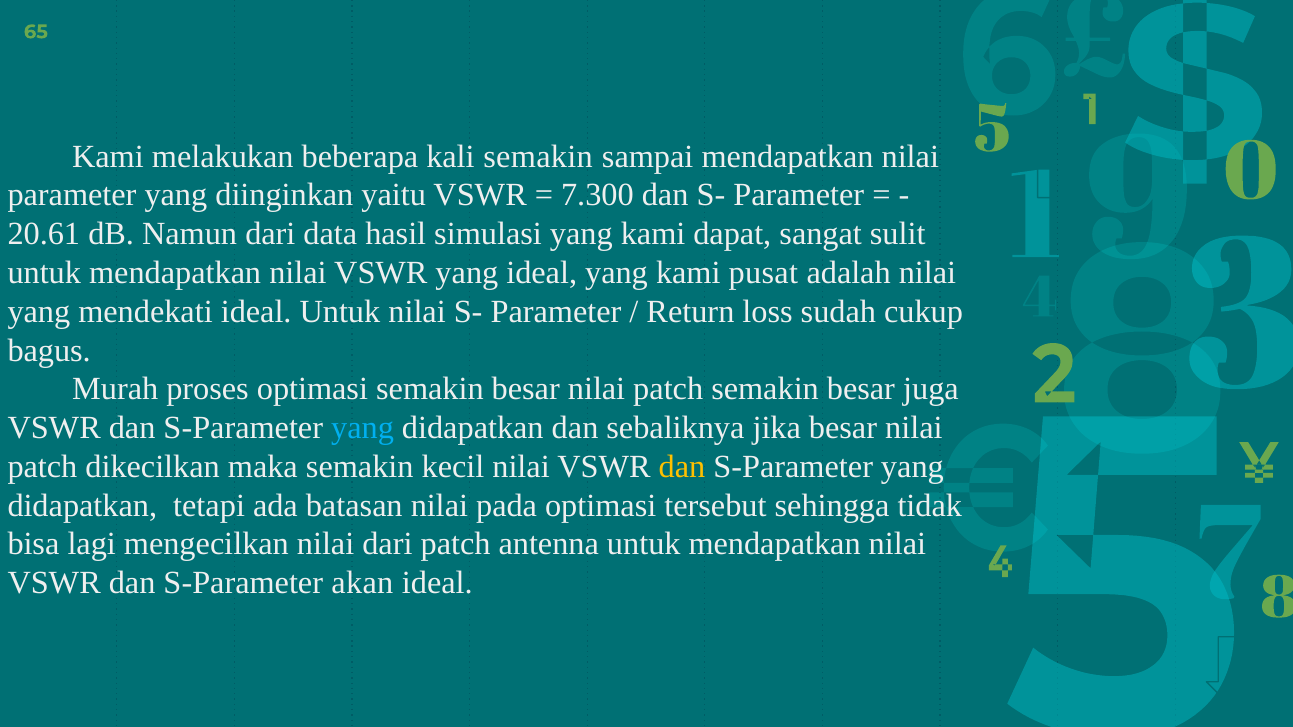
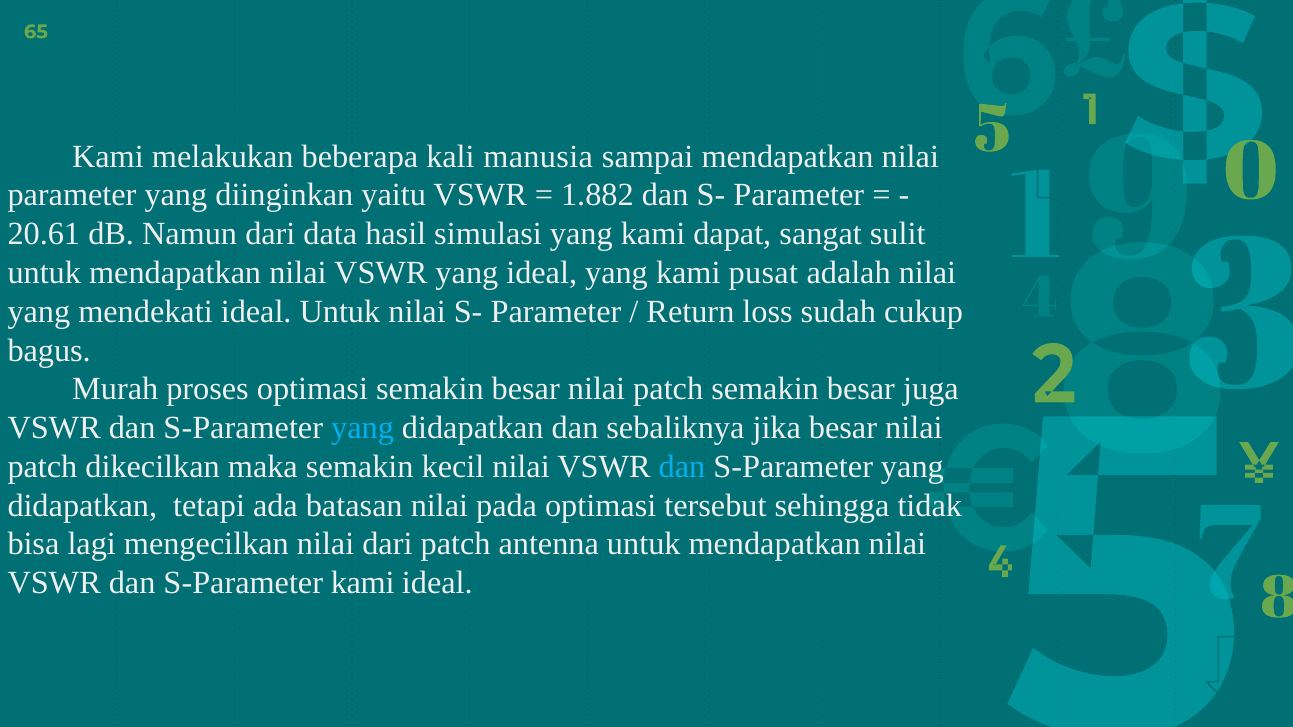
kali semakin: semakin -> manusia
7.300: 7.300 -> 1.882
dan at (682, 467) colour: yellow -> light blue
S-Parameter akan: akan -> kami
